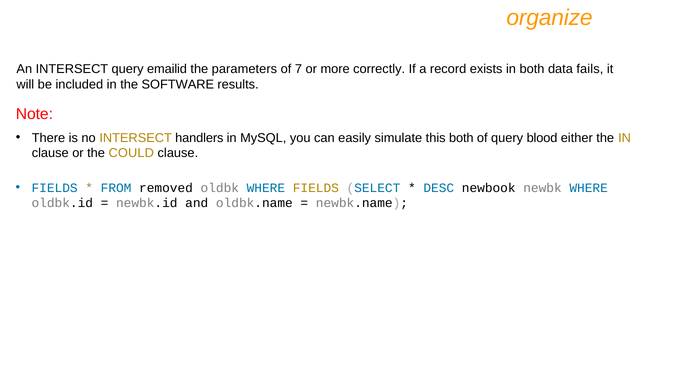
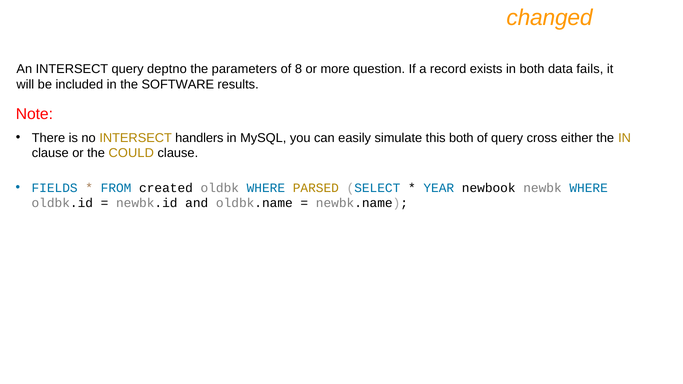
organize: organize -> changed
emailid: emailid -> deptno
7: 7 -> 8
correctly: correctly -> question
blood: blood -> cross
removed: removed -> created
WHERE FIELDS: FIELDS -> PARSED
DESC: DESC -> YEAR
